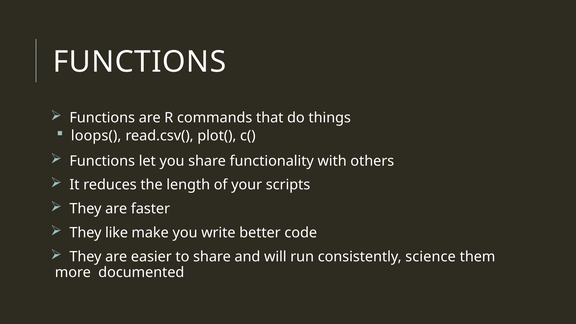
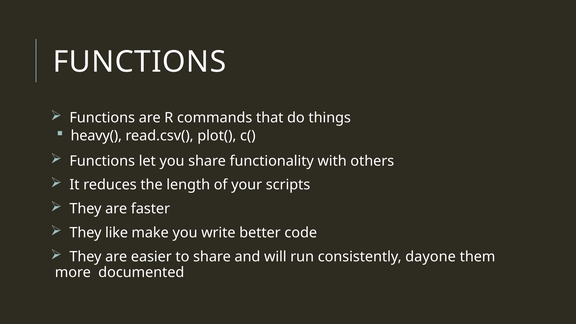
loops(: loops( -> heavy(
science: science -> dayone
